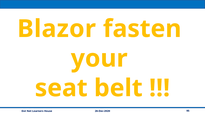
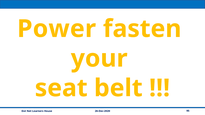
Blazor: Blazor -> Power
